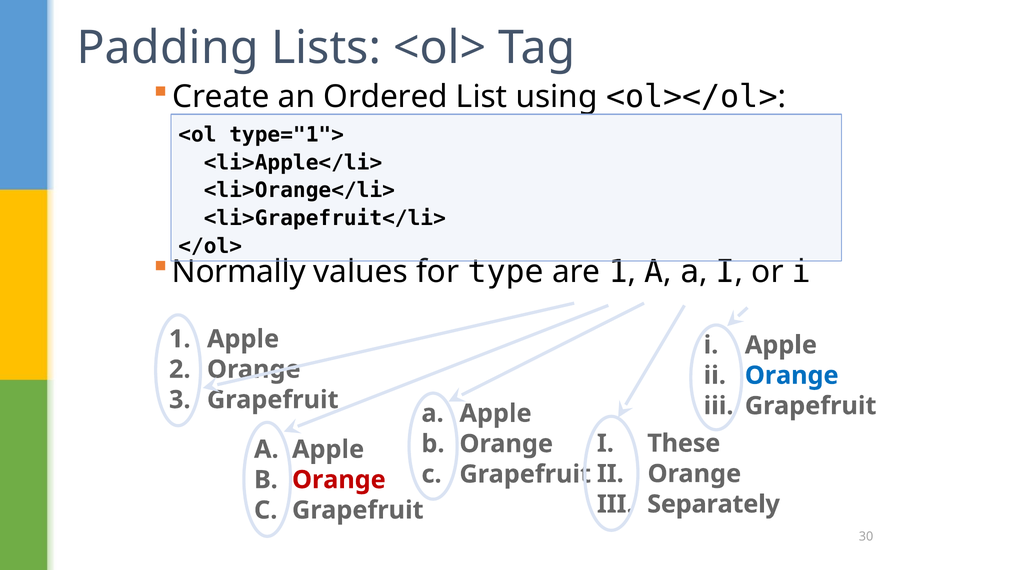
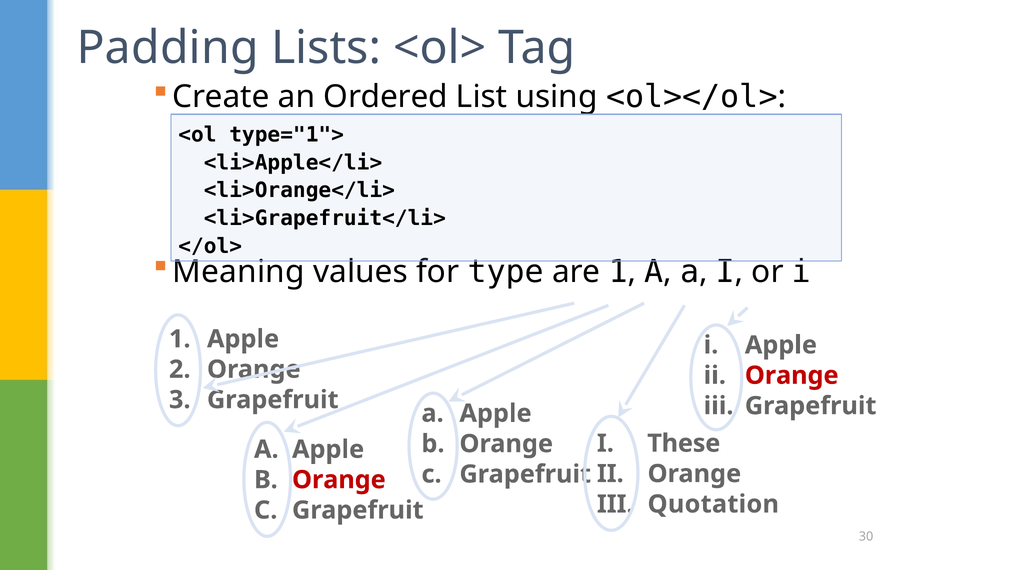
Normally: Normally -> Meaning
Orange at (792, 376) colour: blue -> red
Separately: Separately -> Quotation
